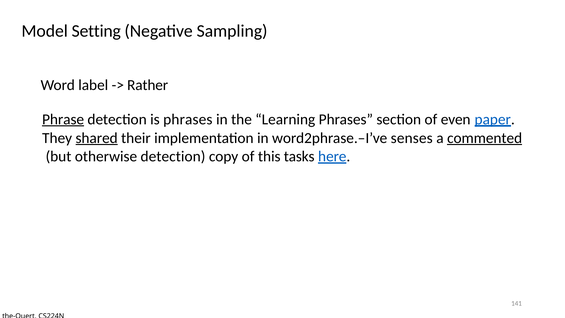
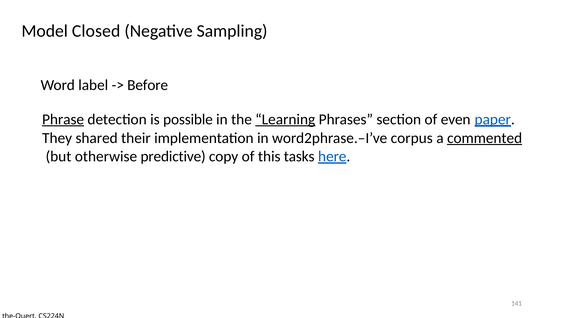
Setting: Setting -> Closed
Rather: Rather -> Before
is phrases: phrases -> possible
Learning underline: none -> present
shared underline: present -> none
senses: senses -> corpus
otherwise detection: detection -> predictive
